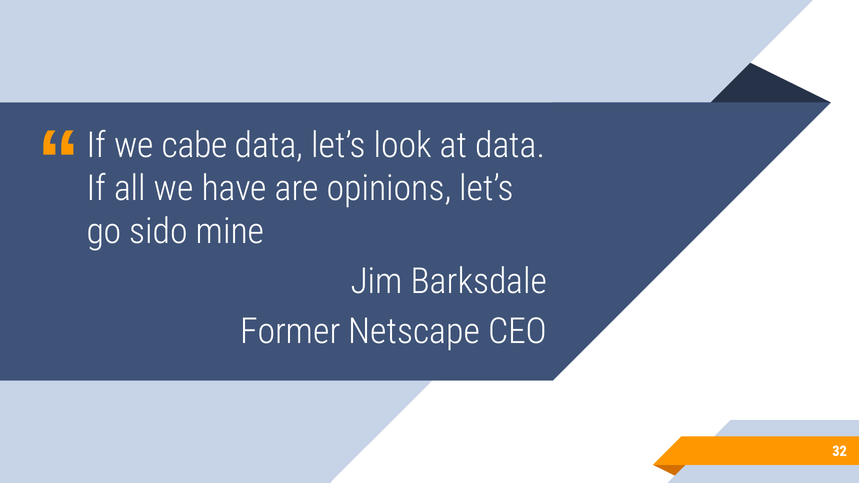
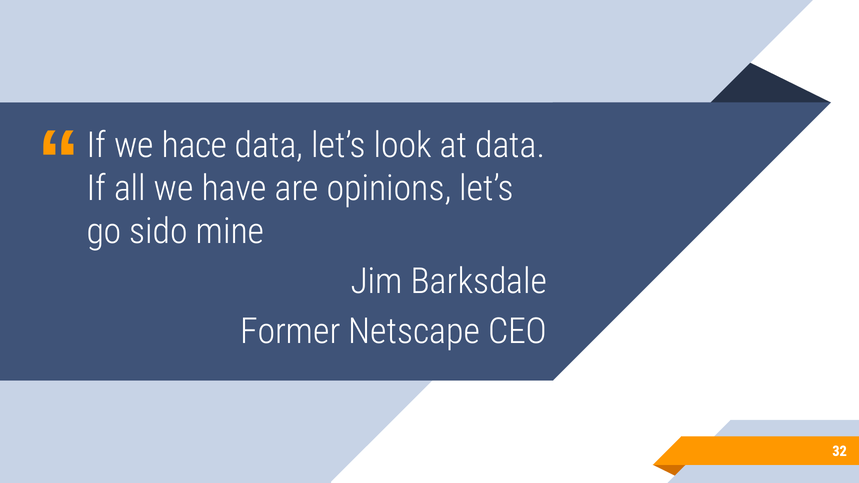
cabe: cabe -> hace
